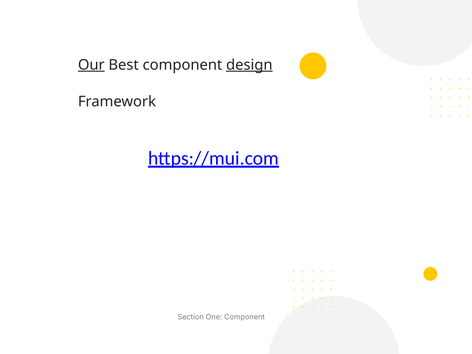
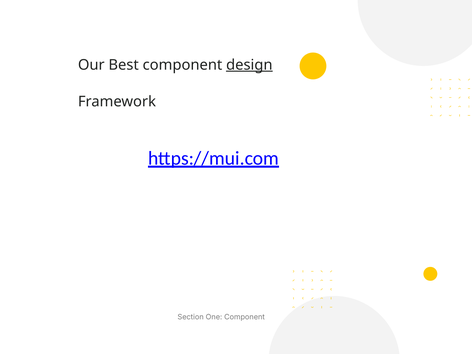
Our underline: present -> none
